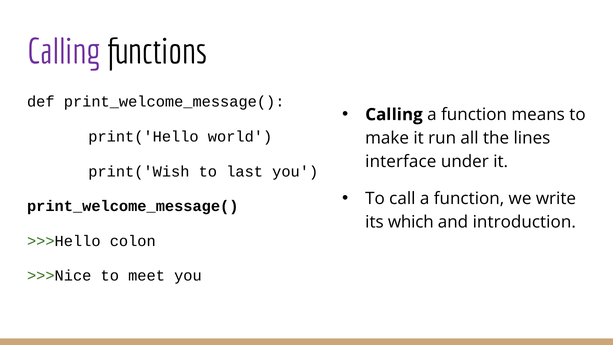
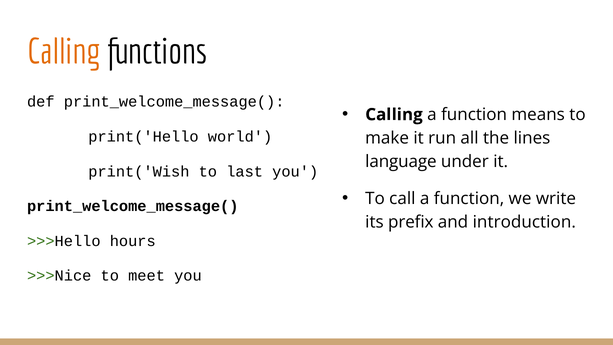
Calling at (64, 52) colour: purple -> orange
interface: interface -> language
which: which -> prefix
colon: colon -> hours
